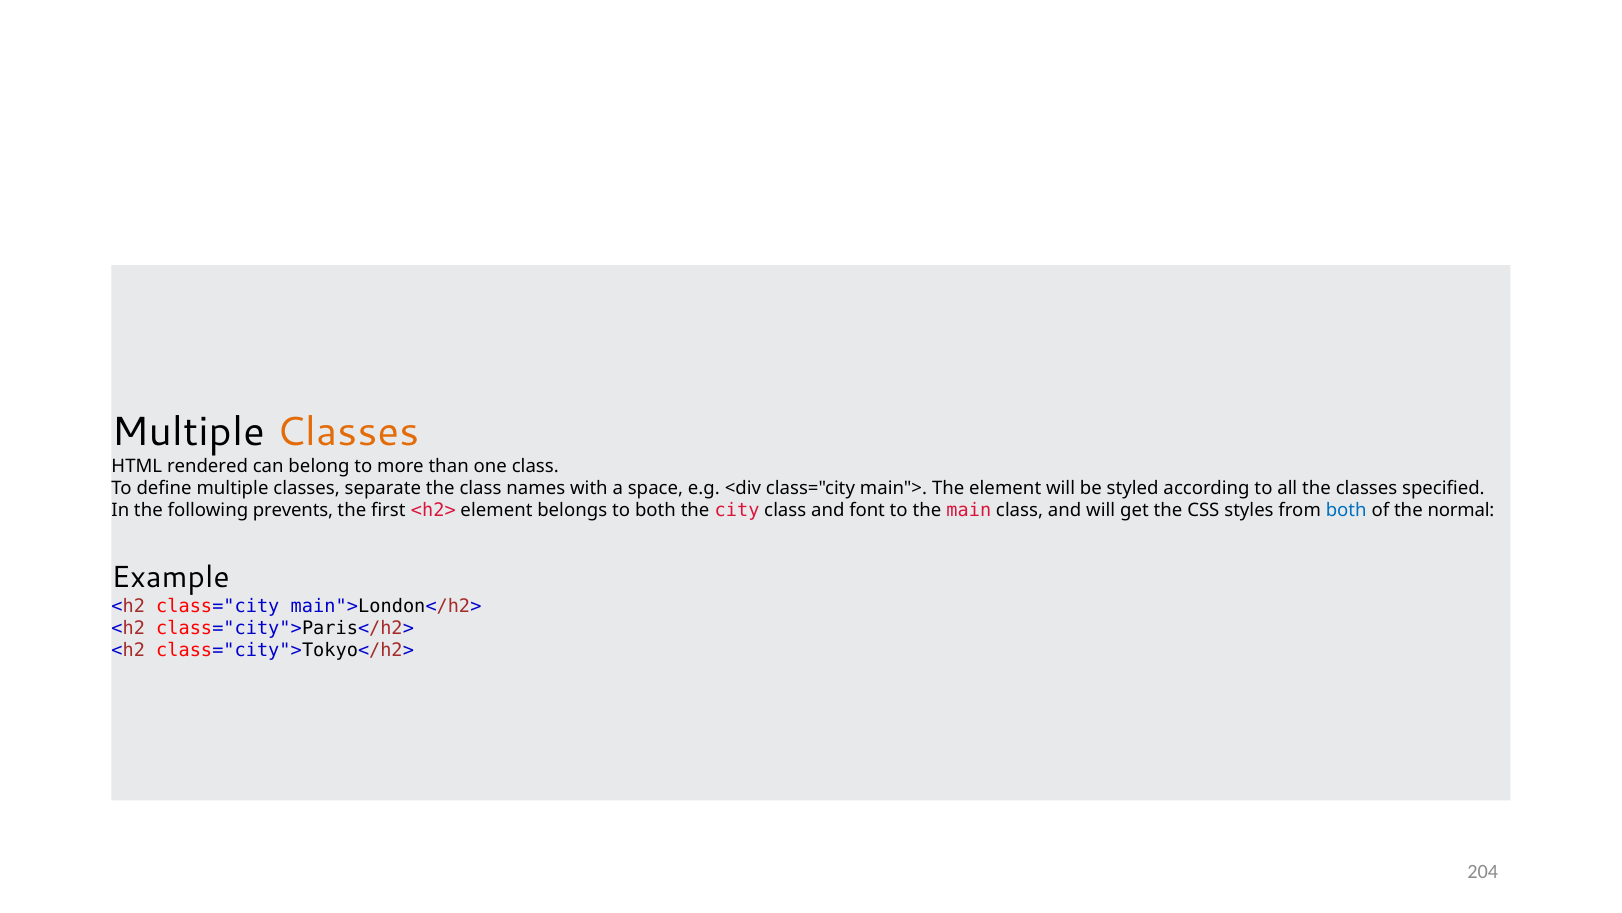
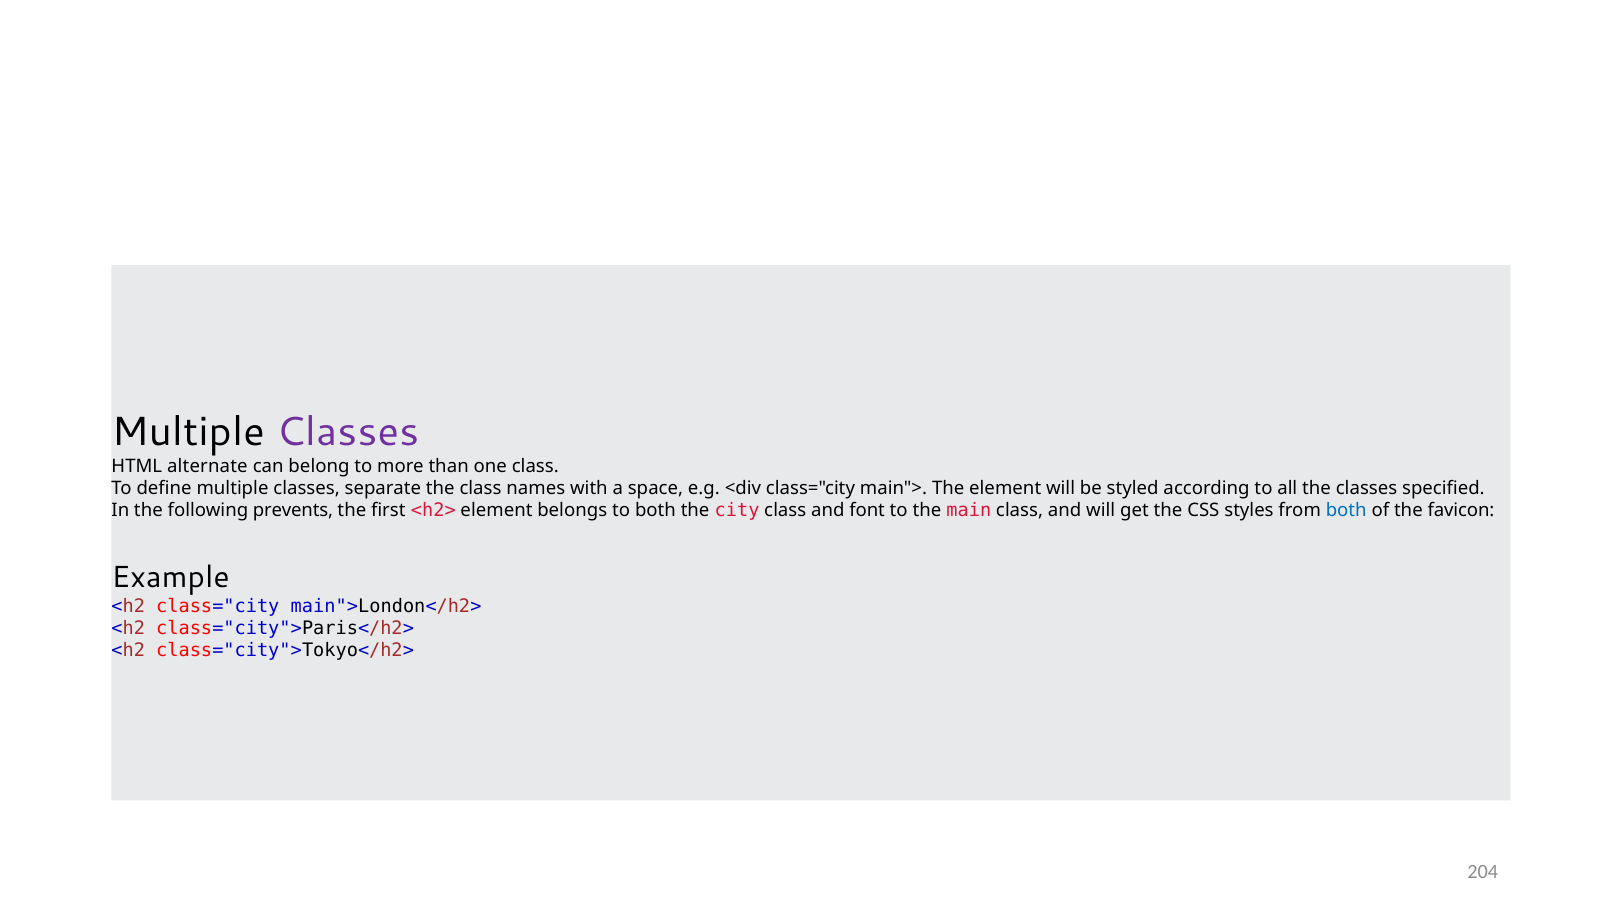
Classes at (348, 432) colour: orange -> purple
rendered: rendered -> alternate
normal: normal -> favicon
